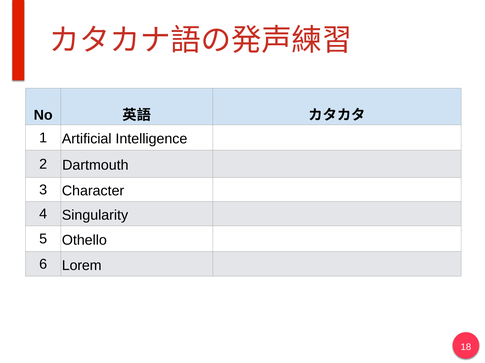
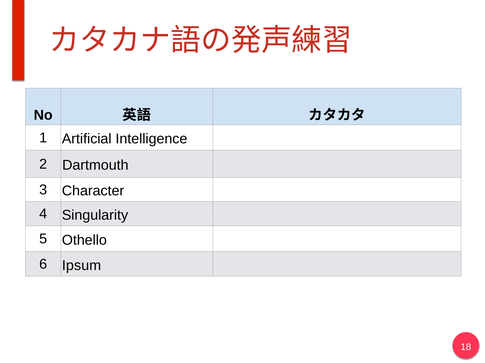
Lorem: Lorem -> Ipsum
